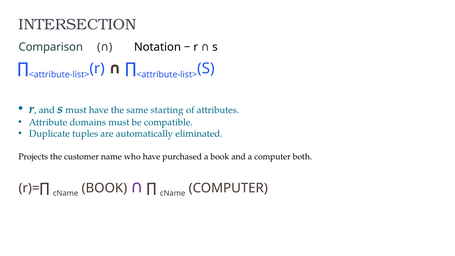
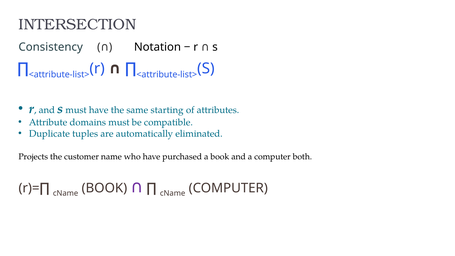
Comparison: Comparison -> Consistency
